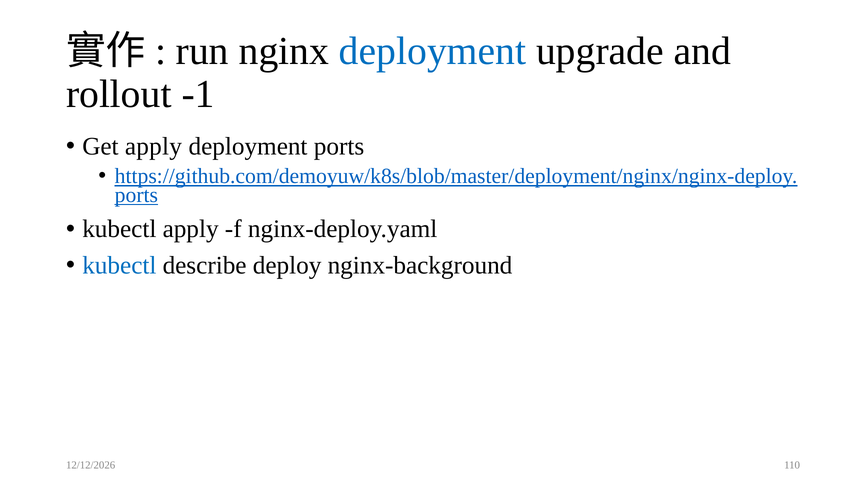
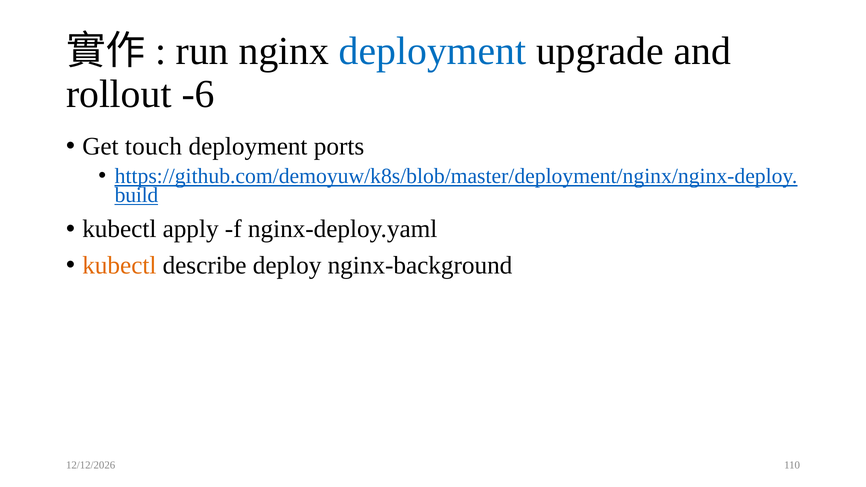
-1: -1 -> -6
Get apply: apply -> touch
ports at (136, 195): ports -> build
kubectl at (119, 265) colour: blue -> orange
